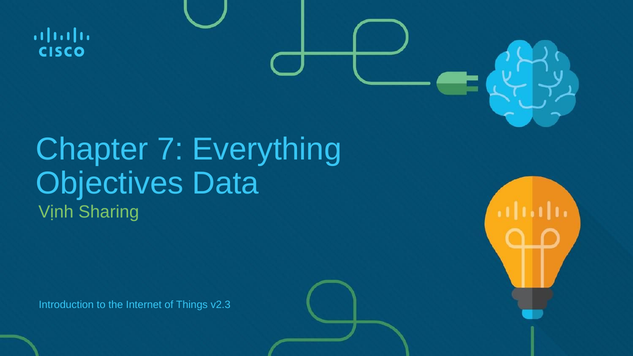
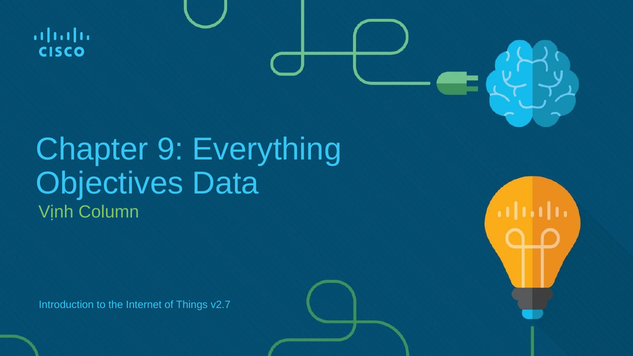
7: 7 -> 9
Sharing: Sharing -> Column
v2.3: v2.3 -> v2.7
